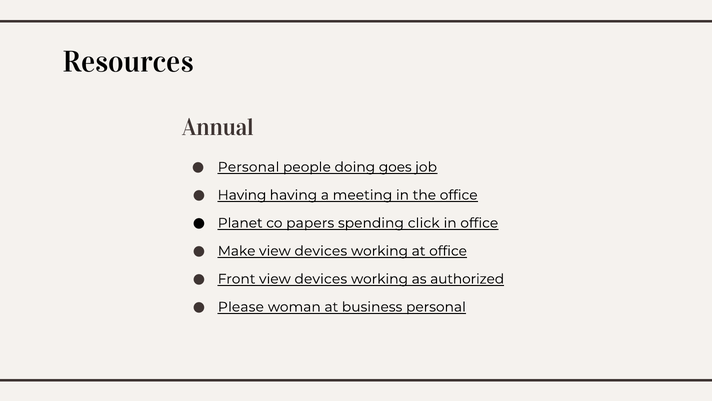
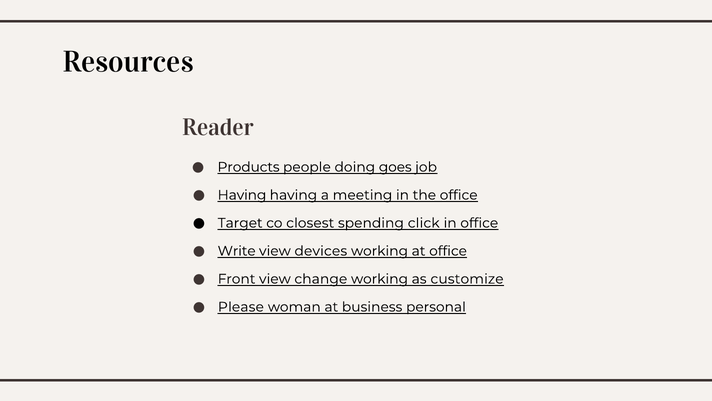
Annual: Annual -> Reader
Personal at (248, 167): Personal -> Products
Planet: Planet -> Target
papers: papers -> closest
Make: Make -> Write
Front view devices: devices -> change
authorized: authorized -> customize
